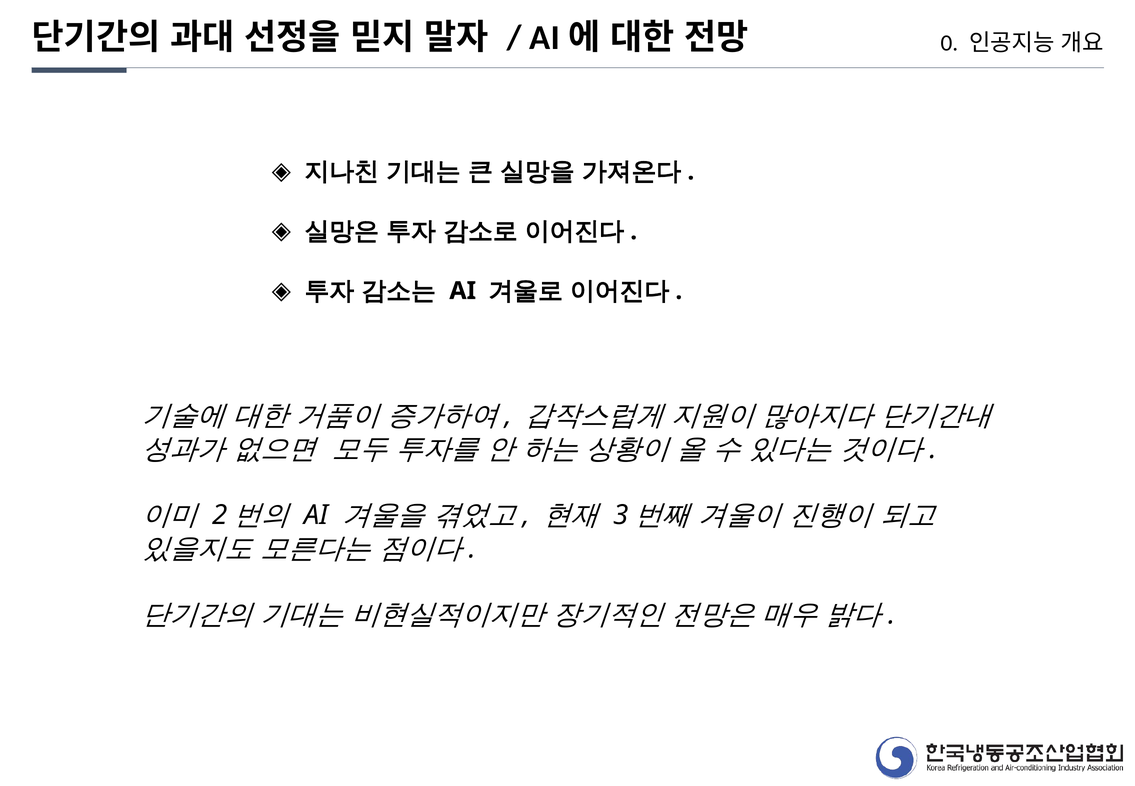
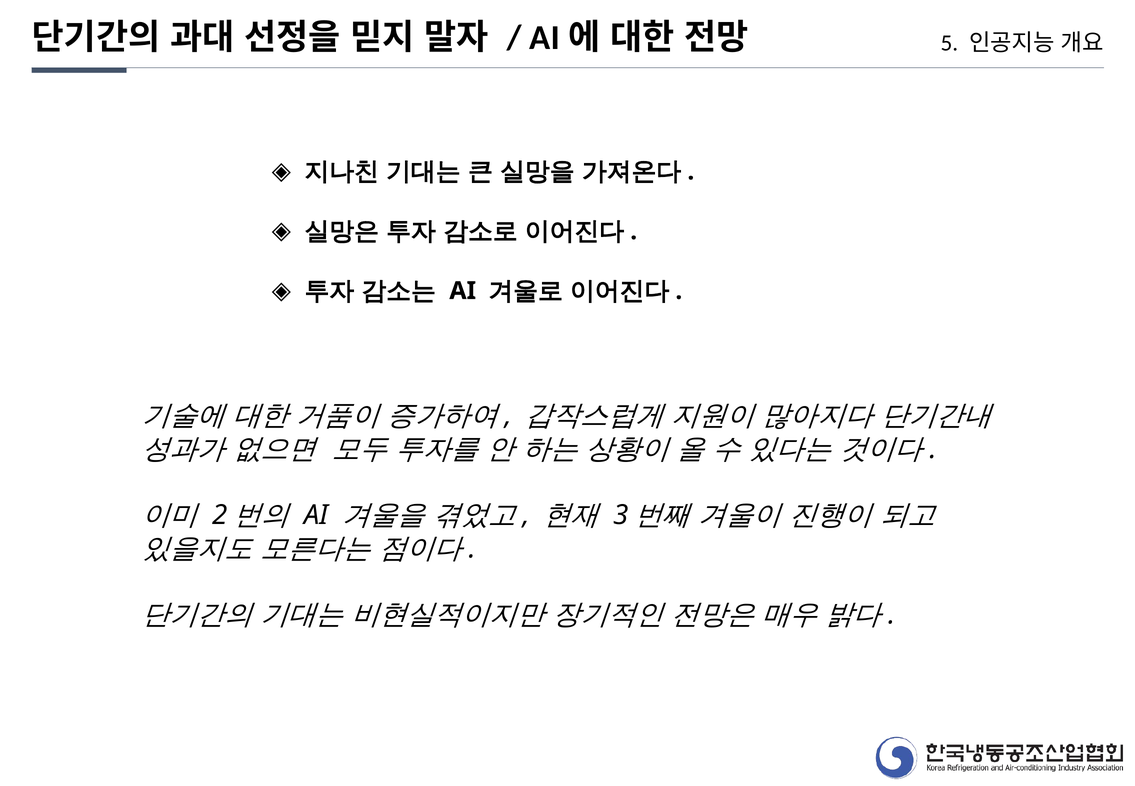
0: 0 -> 5
